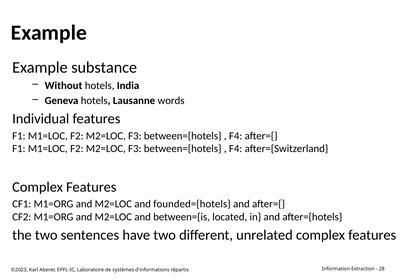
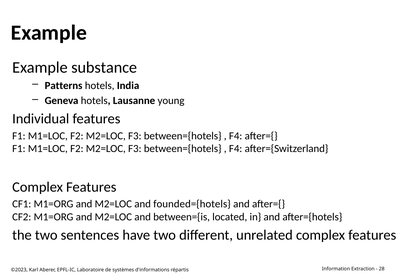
Without: Without -> Patterns
words: words -> young
